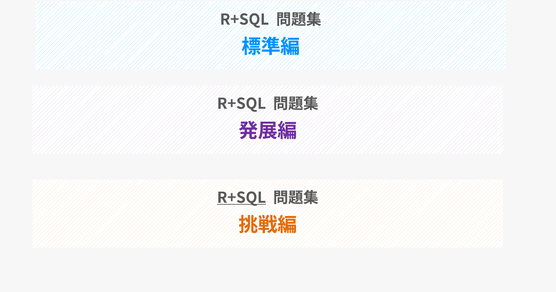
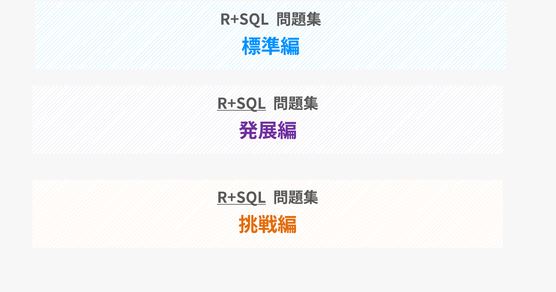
R+SQL at (241, 104) underline: none -> present
